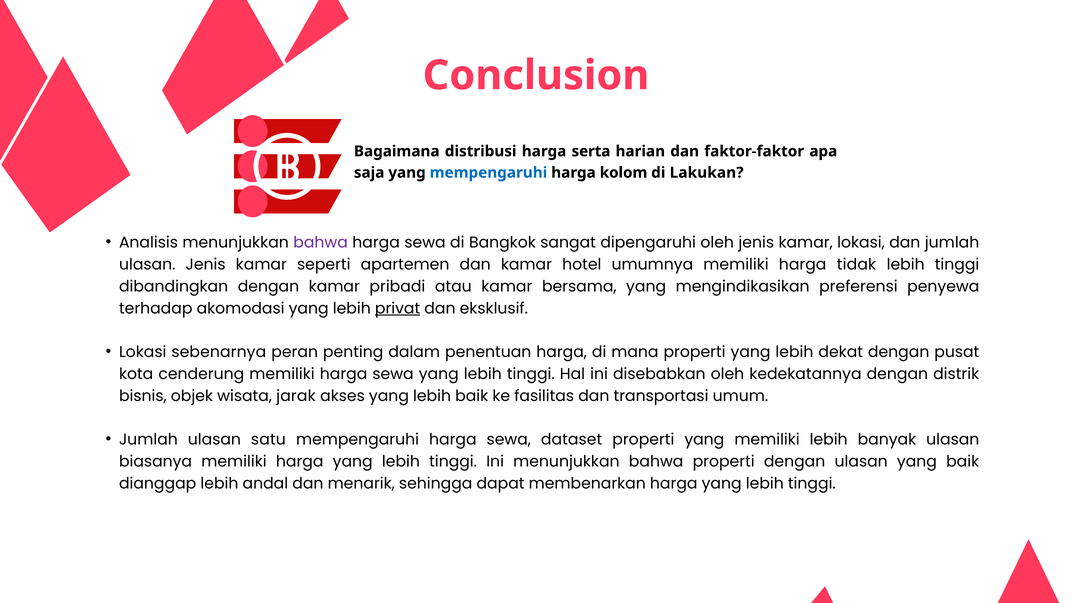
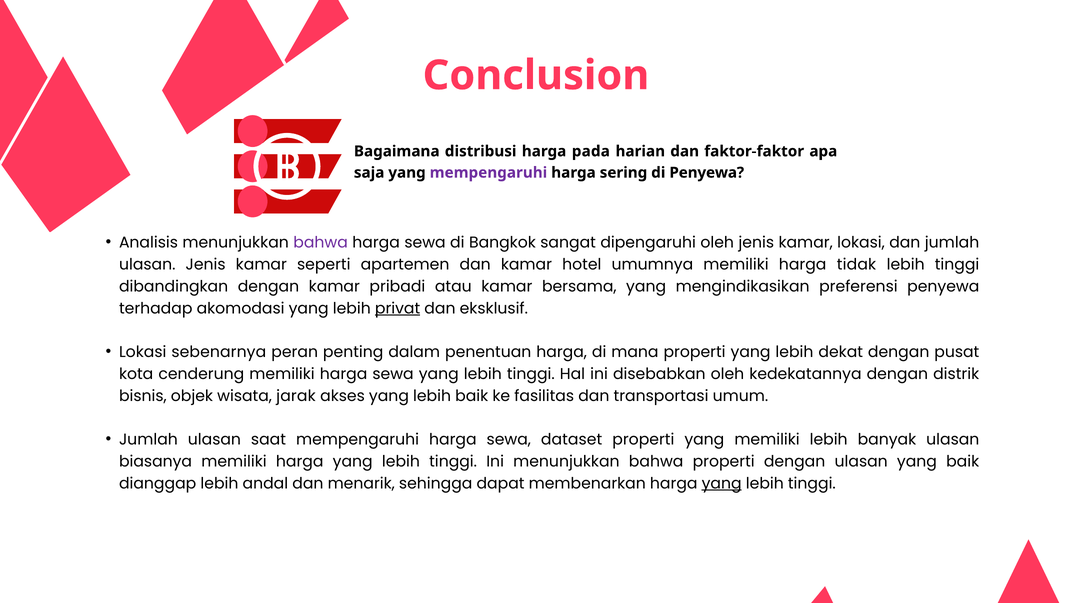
serta: serta -> pada
mempengaruhi at (488, 173) colour: blue -> purple
kolom: kolom -> sering
di Lakukan: Lakukan -> Penyewa
satu: satu -> saat
yang at (722, 483) underline: none -> present
